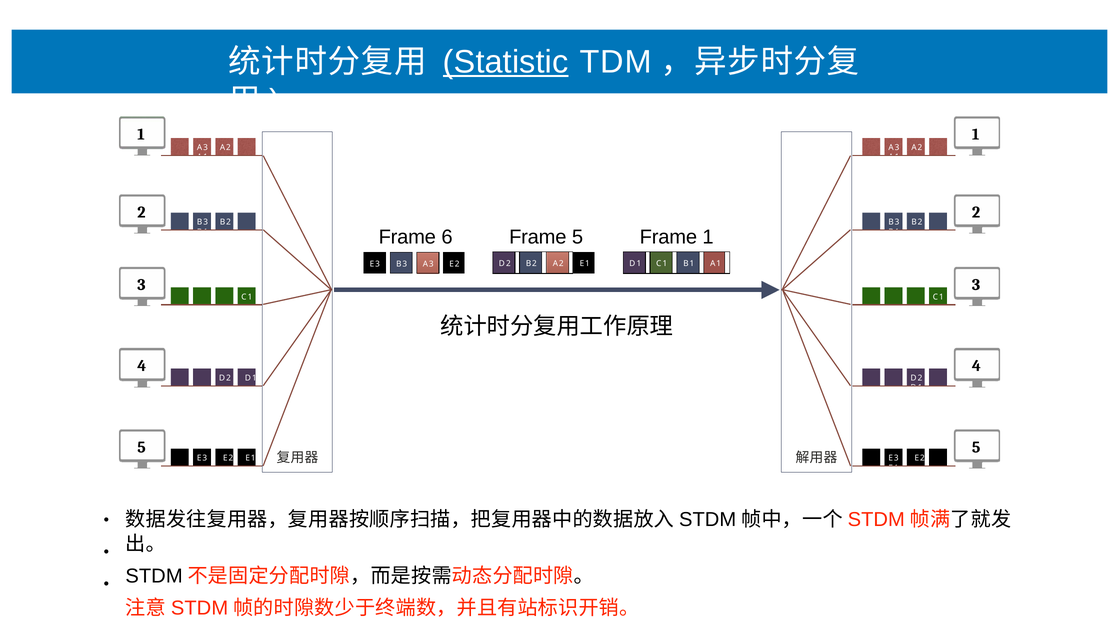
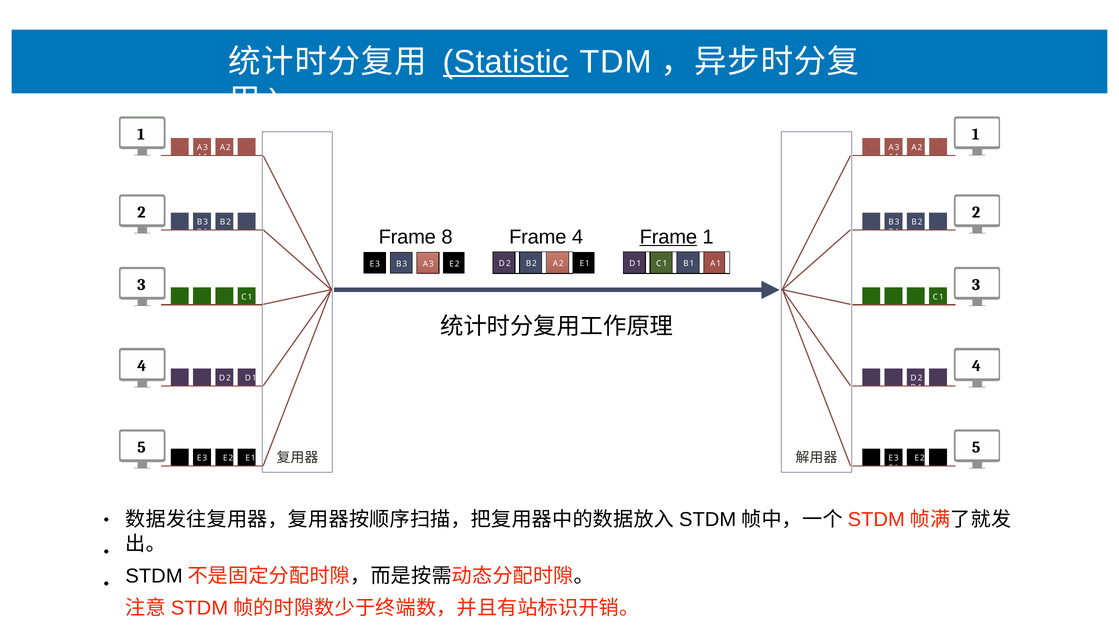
6: 6 -> 8
Frame 5: 5 -> 4
Frame at (668, 237) underline: none -> present
